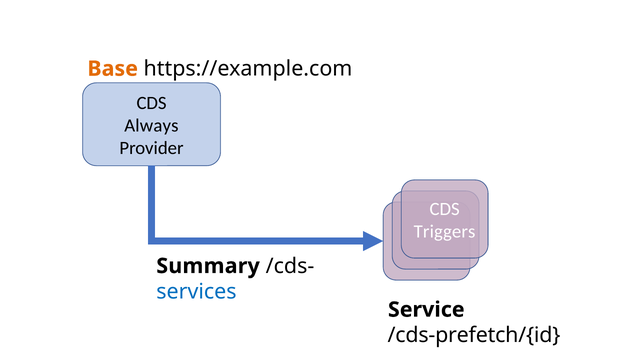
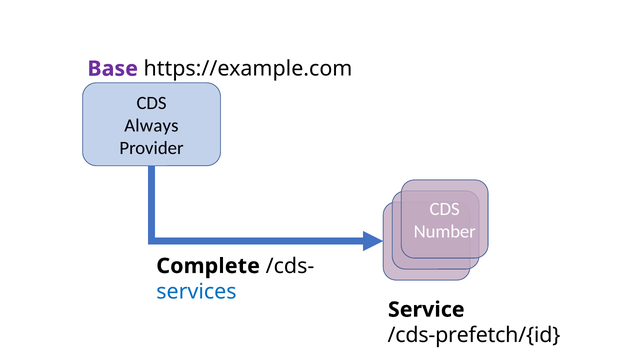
Base colour: orange -> purple
Triggers: Triggers -> Number
Summary: Summary -> Complete
